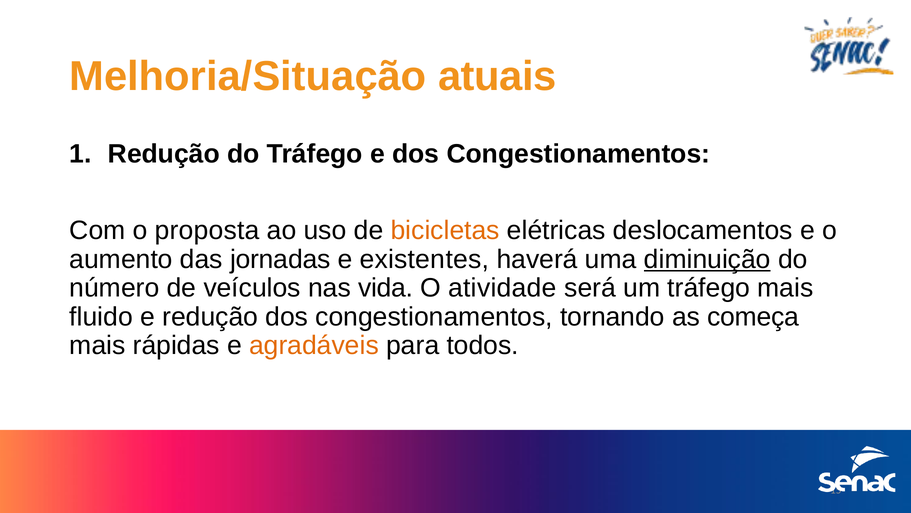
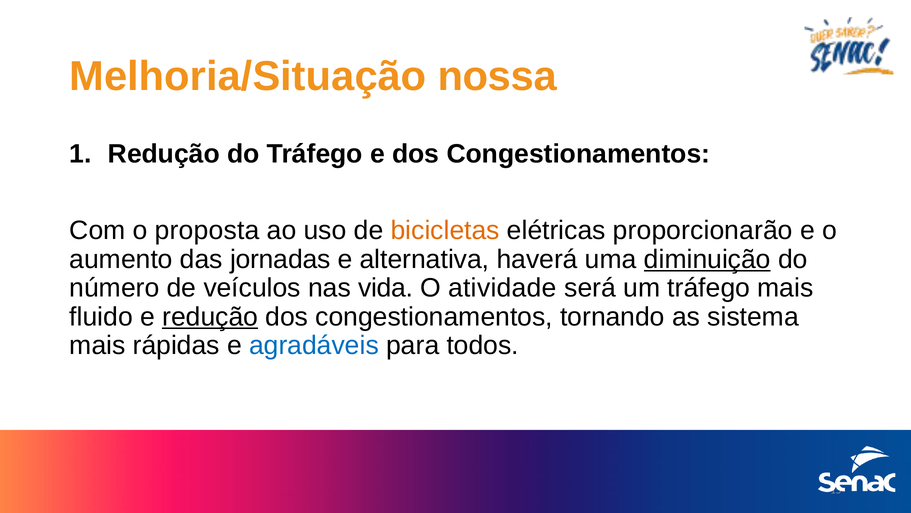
atuais: atuais -> nossa
deslocamentos: deslocamentos -> proporcionarão
existentes: existentes -> alternativa
redução at (210, 317) underline: none -> present
começa: começa -> sistema
agradáveis colour: orange -> blue
